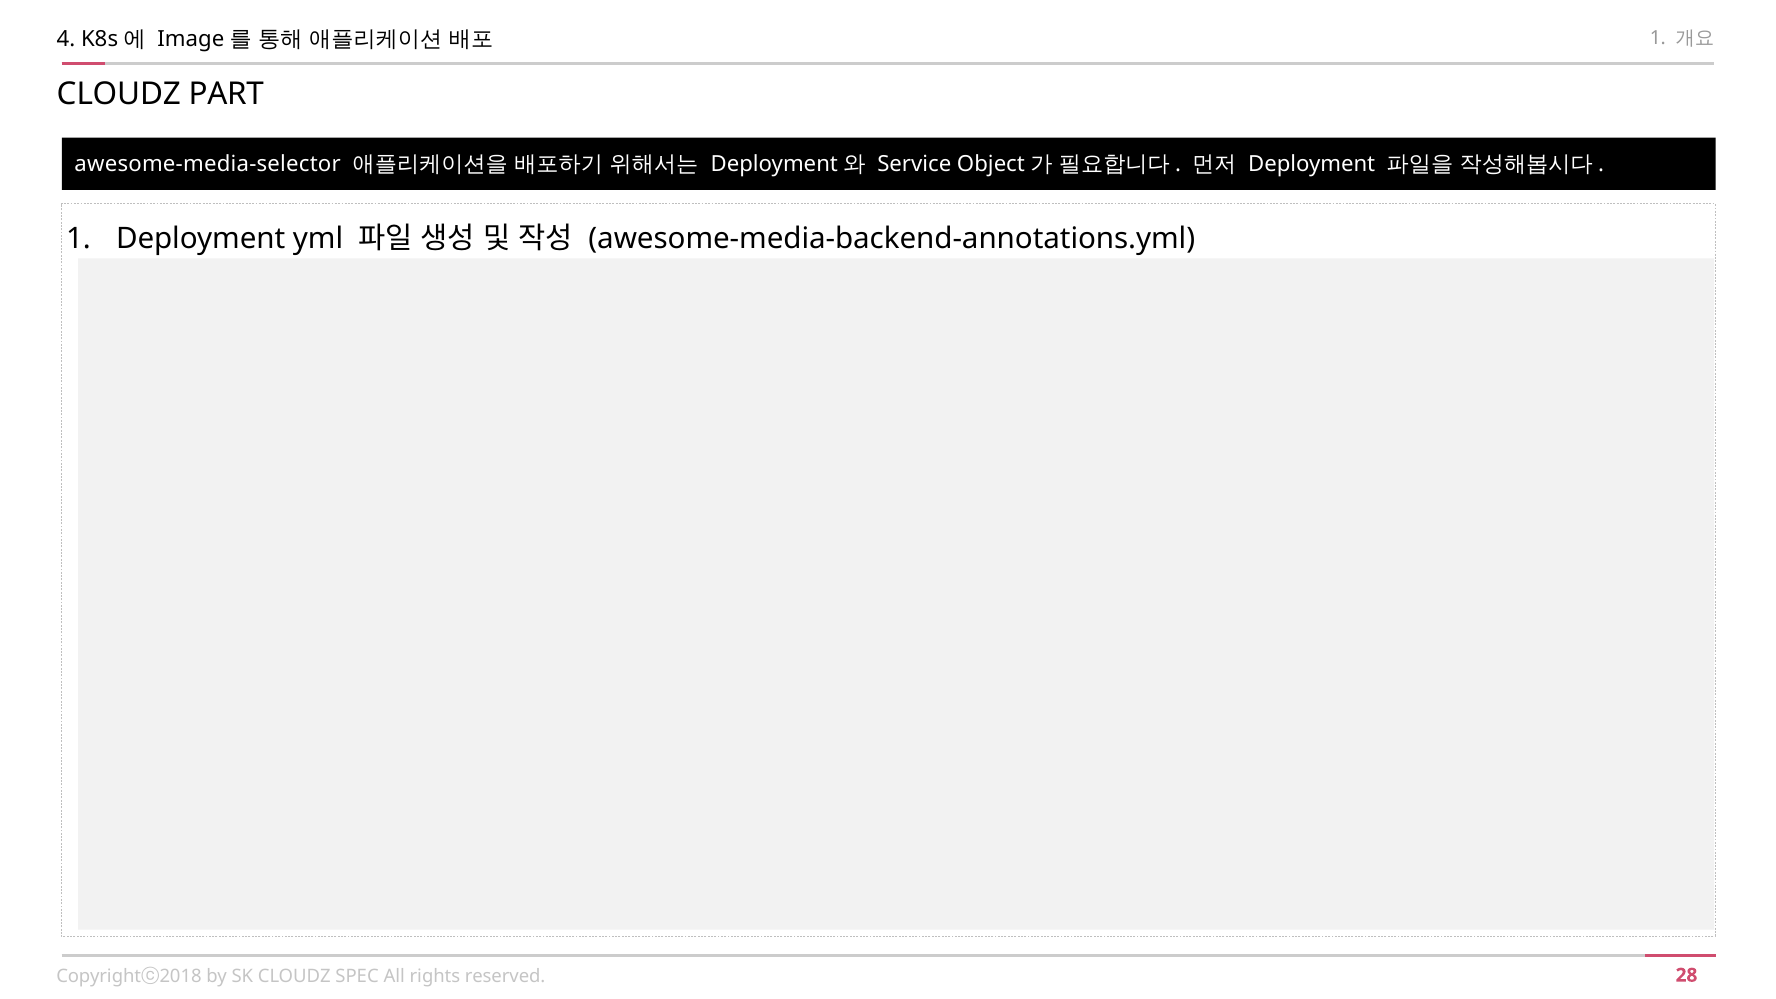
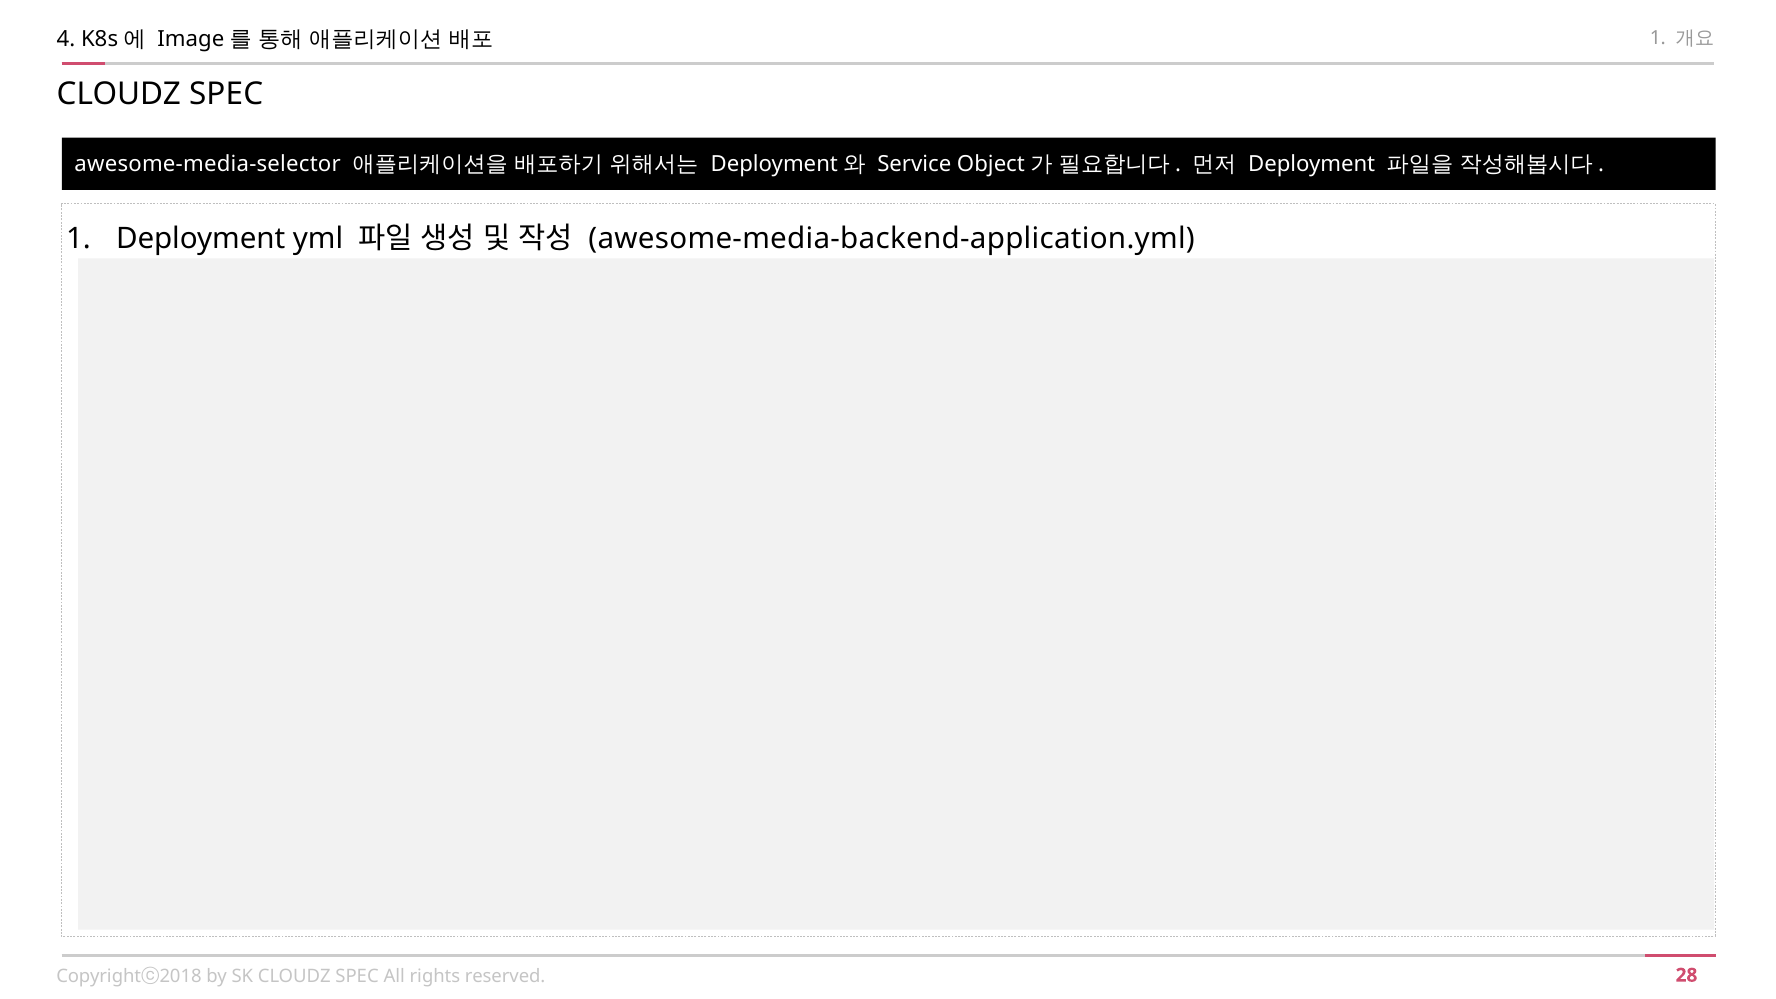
PART at (226, 94): PART -> SPEC
awesome-media-backend-annotations.yml: awesome-media-backend-annotations.yml -> awesome-media-backend-application.yml
